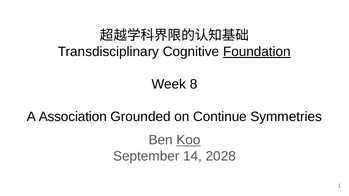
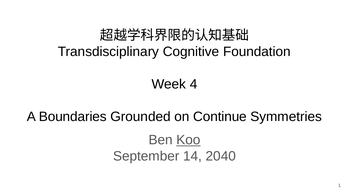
Foundation underline: present -> none
8: 8 -> 4
Association: Association -> Boundaries
2028: 2028 -> 2040
